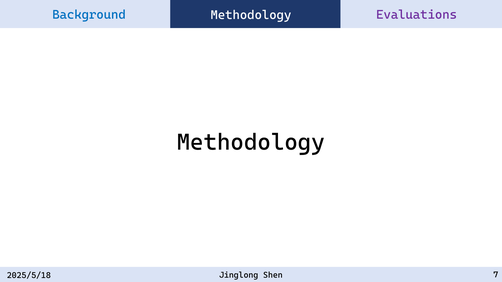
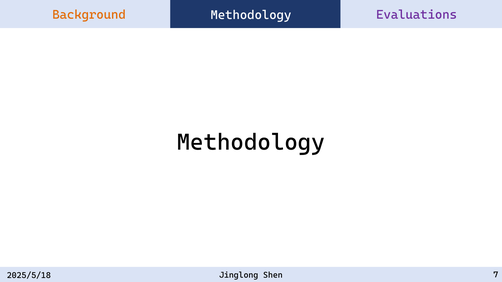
Background colour: blue -> orange
